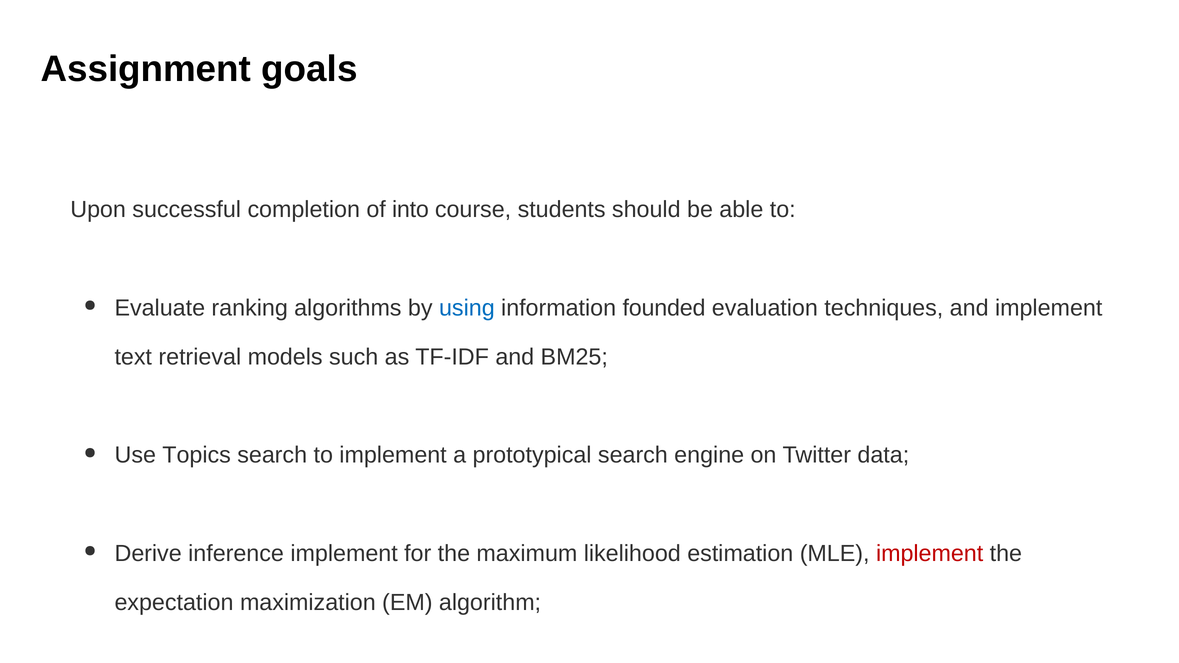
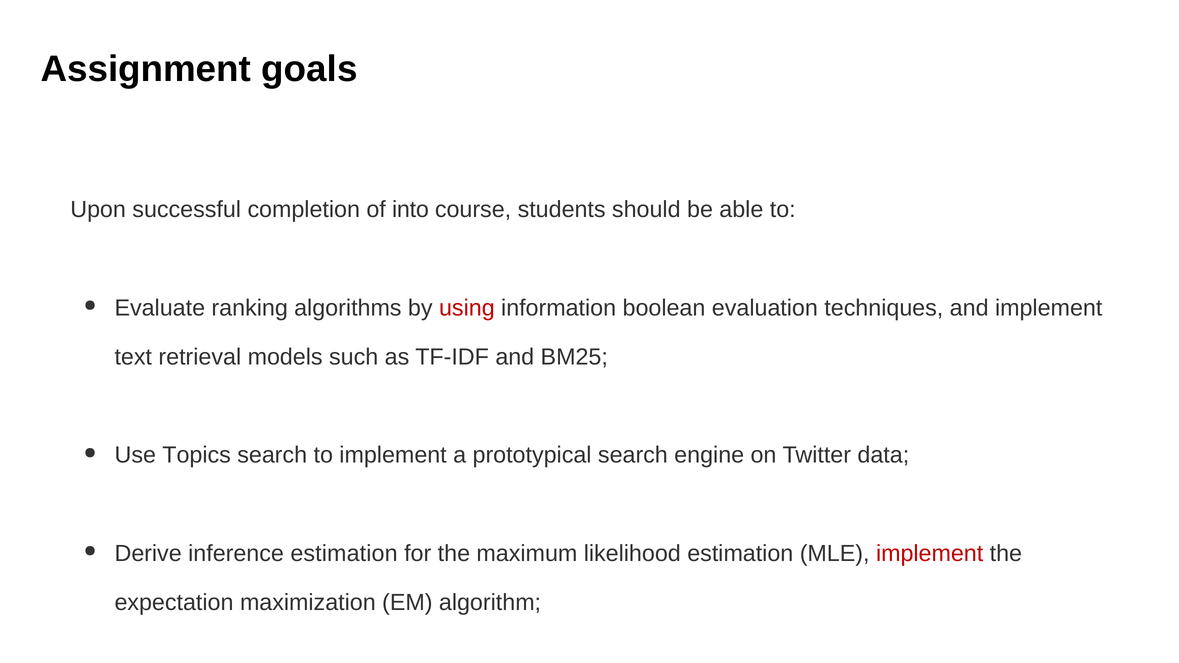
using colour: blue -> red
founded: founded -> boolean
inference implement: implement -> estimation
